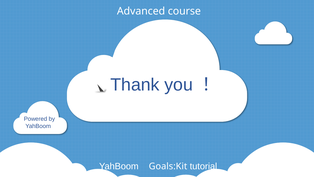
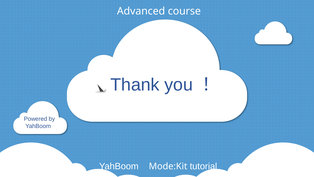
Goals:Kit: Goals:Kit -> Mode:Kit
